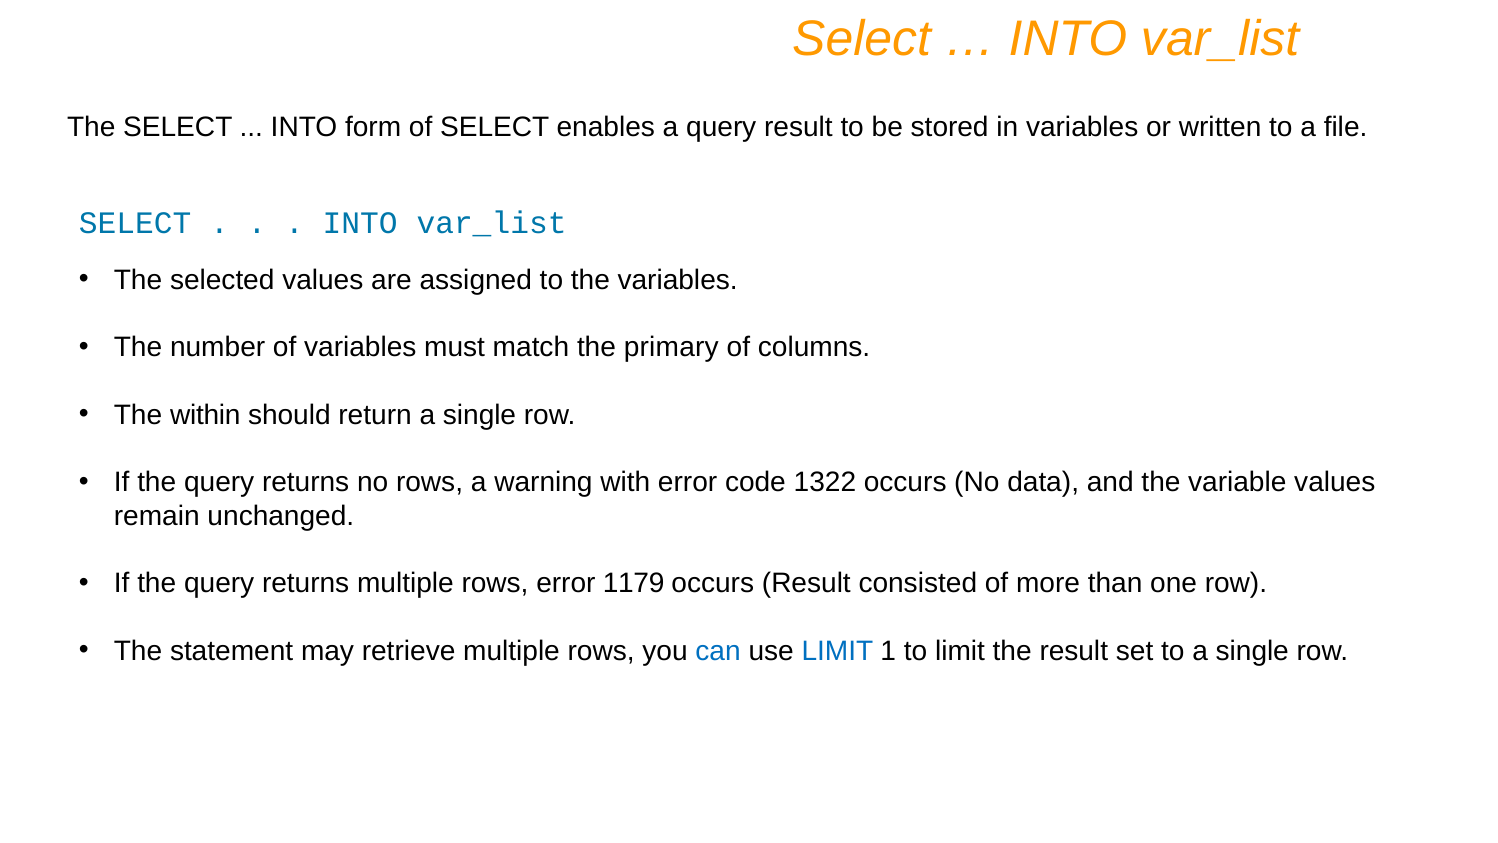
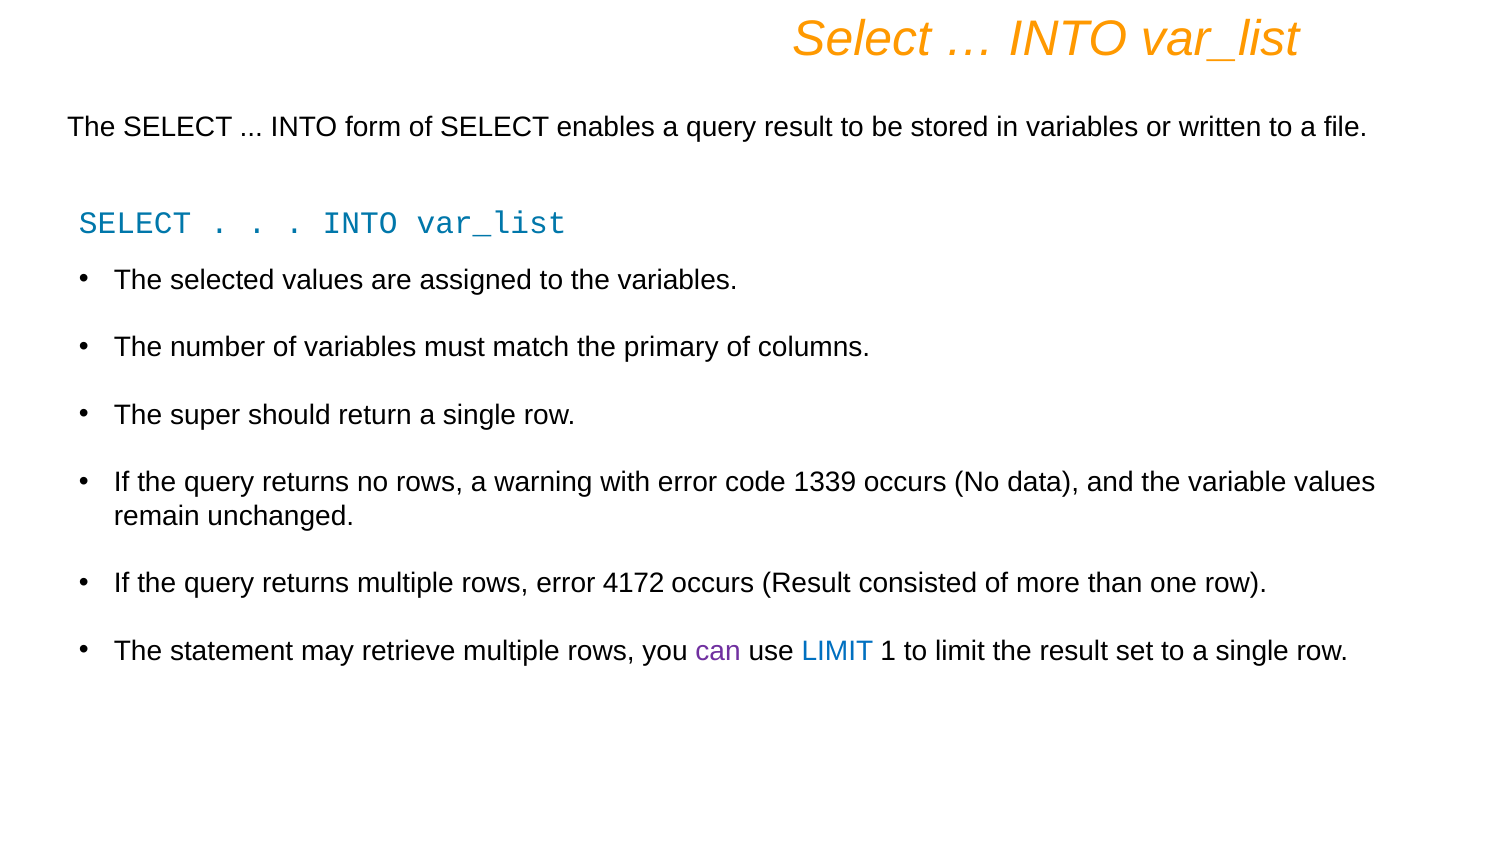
within: within -> super
1322: 1322 -> 1339
1179: 1179 -> 4172
can colour: blue -> purple
